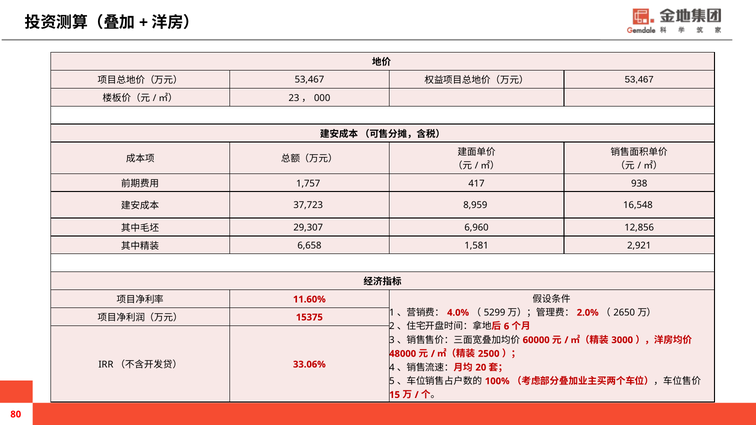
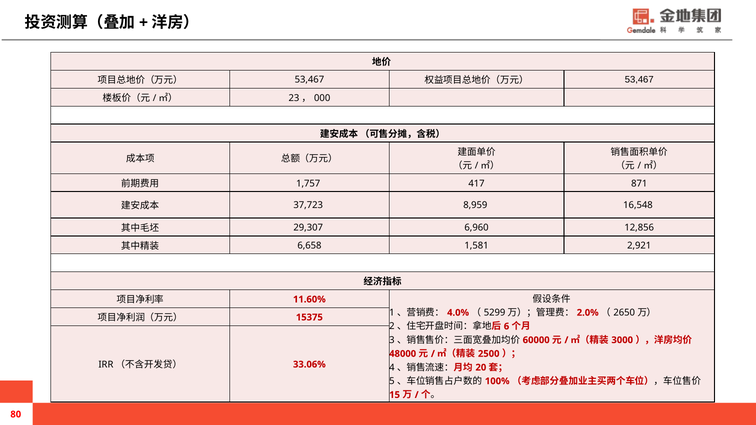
938: 938 -> 871
